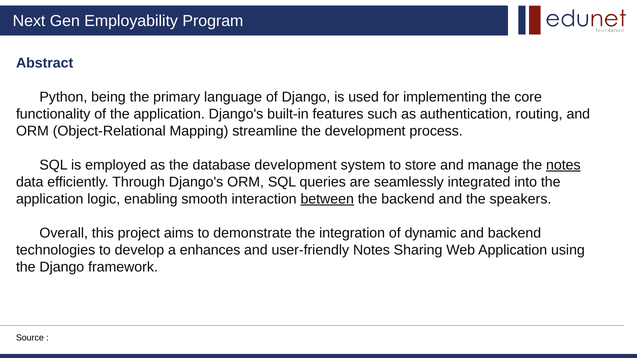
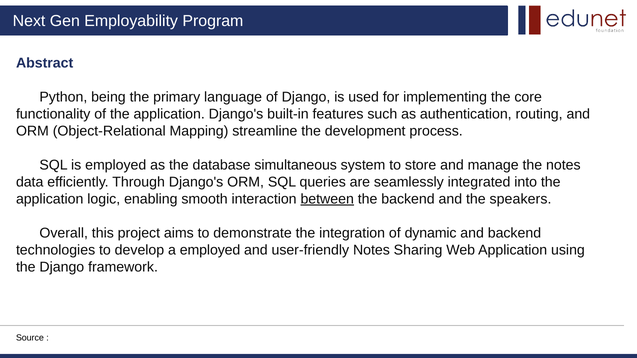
database development: development -> simultaneous
notes at (563, 165) underline: present -> none
a enhances: enhances -> employed
